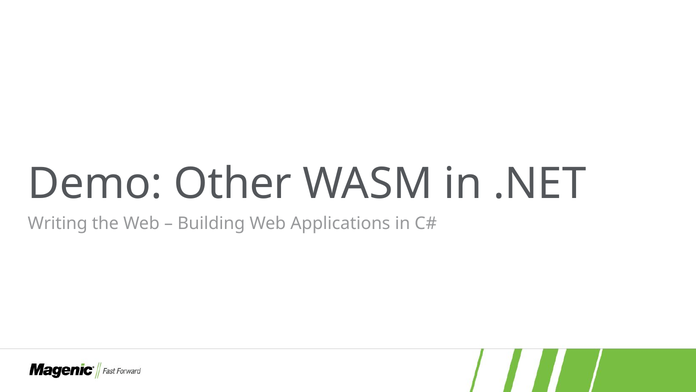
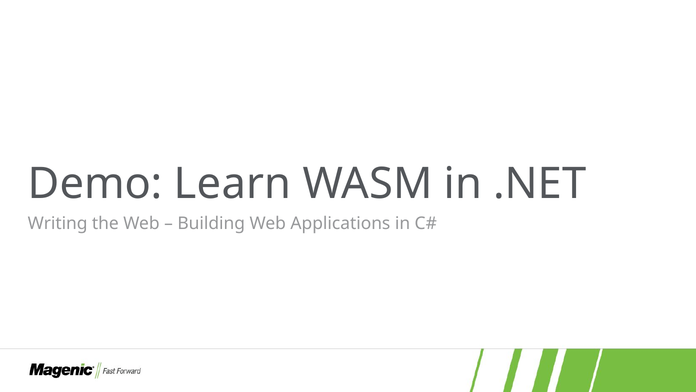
Other: Other -> Learn
